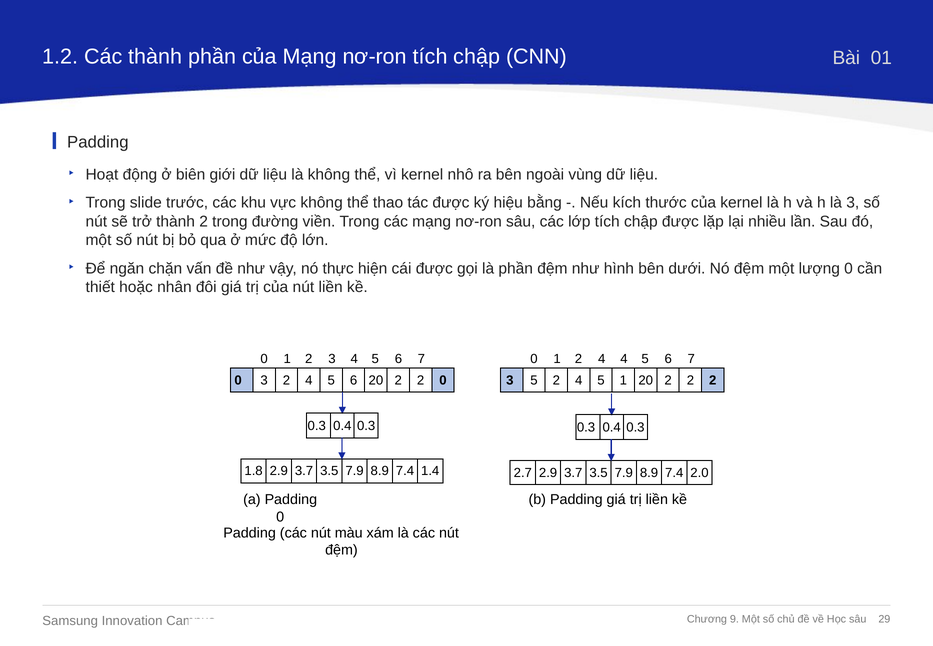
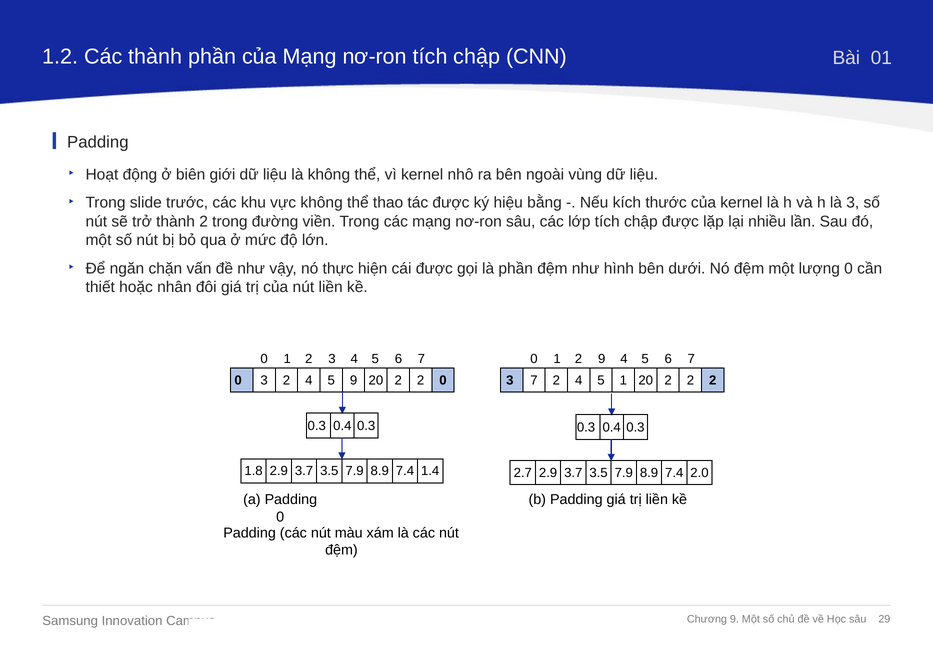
1 2 4: 4 -> 9
2 4 5 6: 6 -> 9
3 5: 5 -> 7
